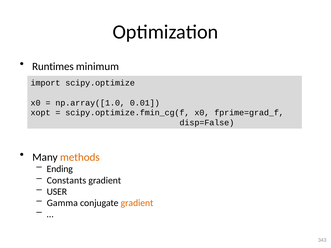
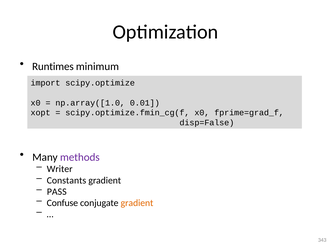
methods colour: orange -> purple
Ending: Ending -> Writer
USER: USER -> PASS
Gamma: Gamma -> Confuse
